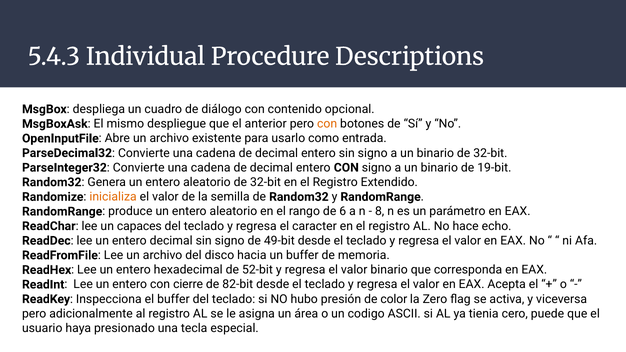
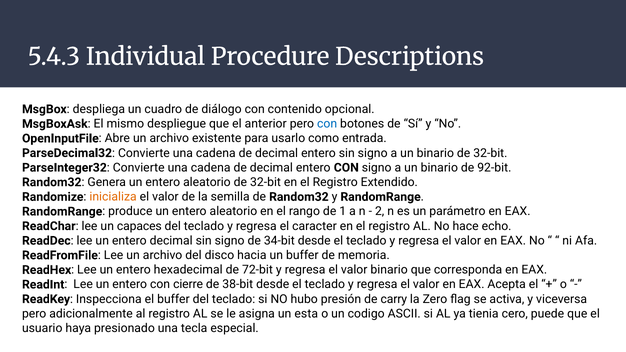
con at (327, 124) colour: orange -> blue
19-bit: 19-bit -> 92-bit
6: 6 -> 1
8: 8 -> 2
49-bit: 49-bit -> 34-bit
52-bit: 52-bit -> 72-bit
82-bit: 82-bit -> 38-bit
color: color -> carry
área: área -> esta
